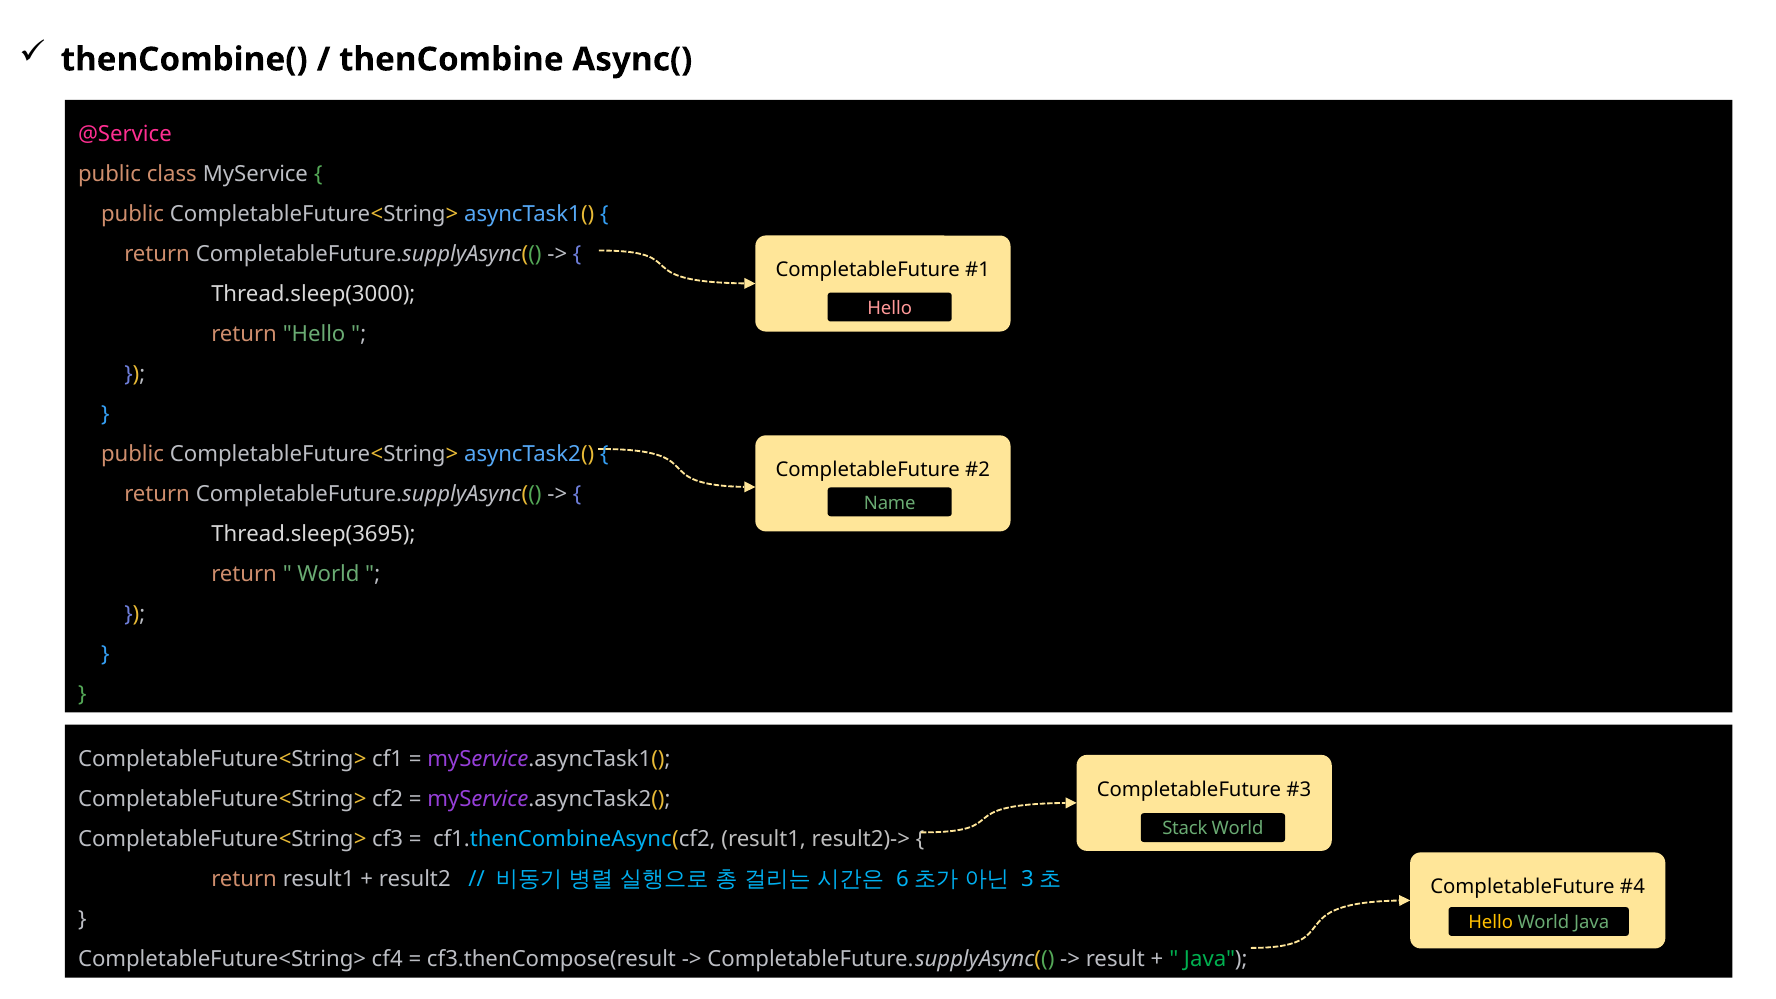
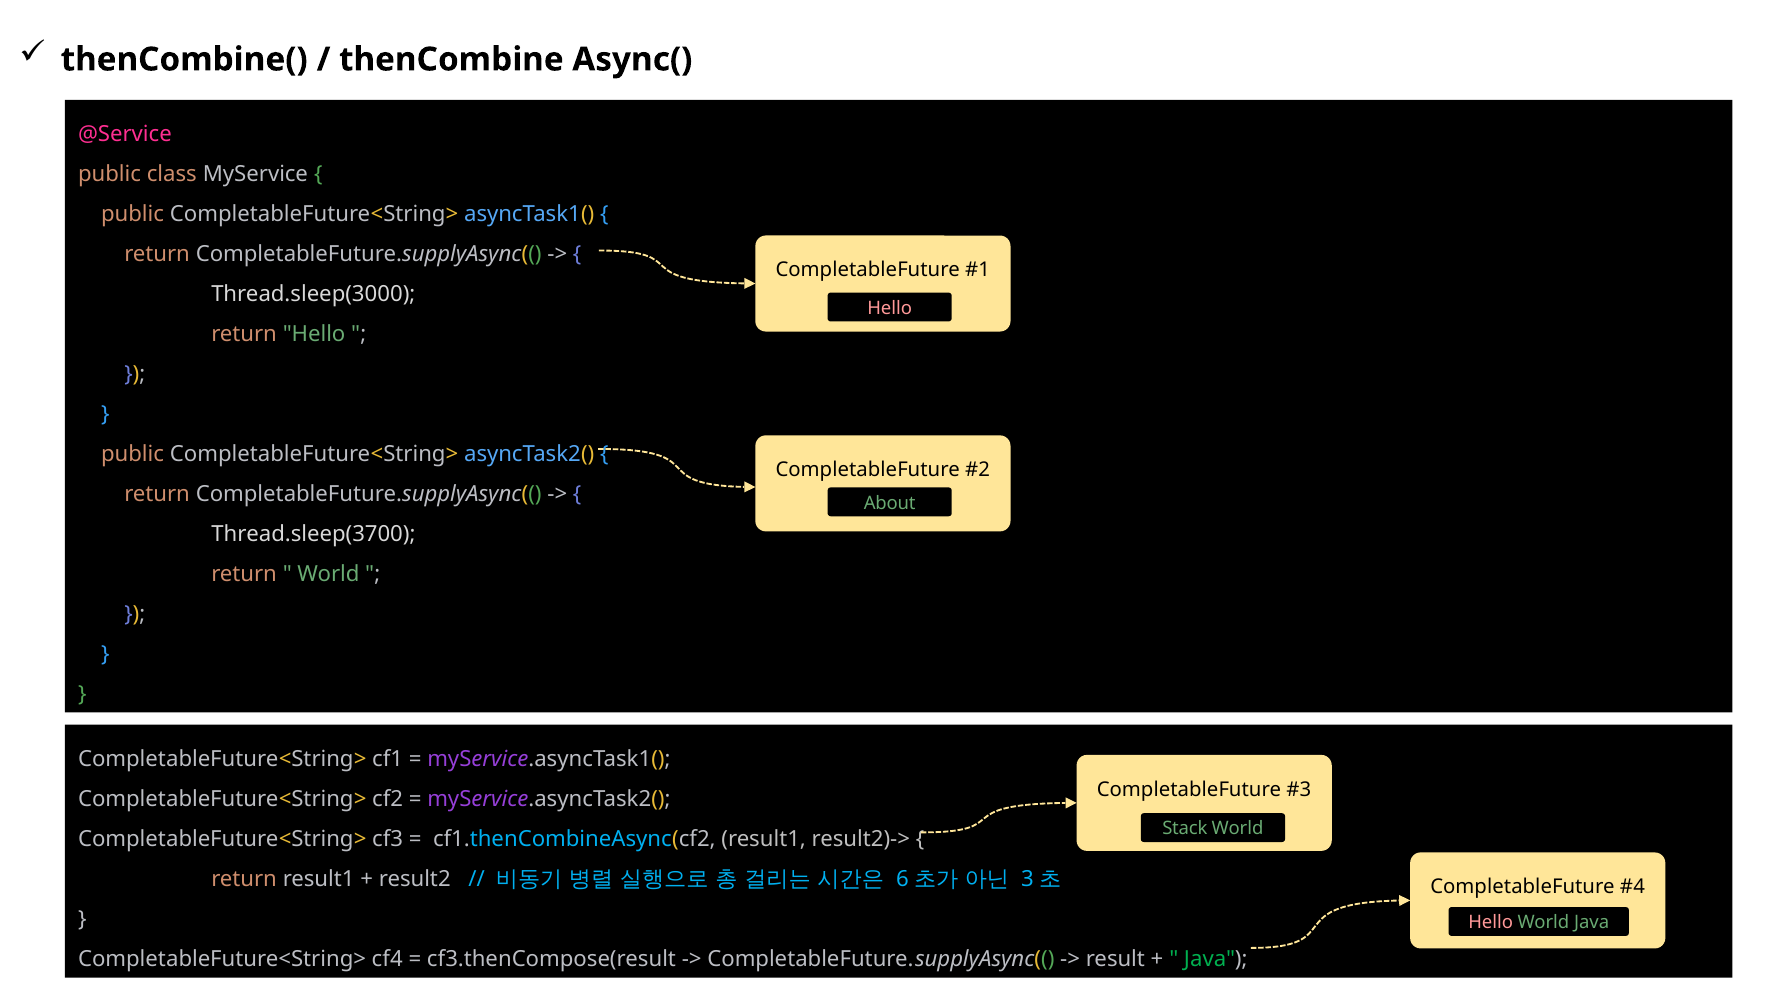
Name: Name -> About
Thread.sleep(3695: Thread.sleep(3695 -> Thread.sleep(3700
Hello at (1491, 923) colour: yellow -> pink
